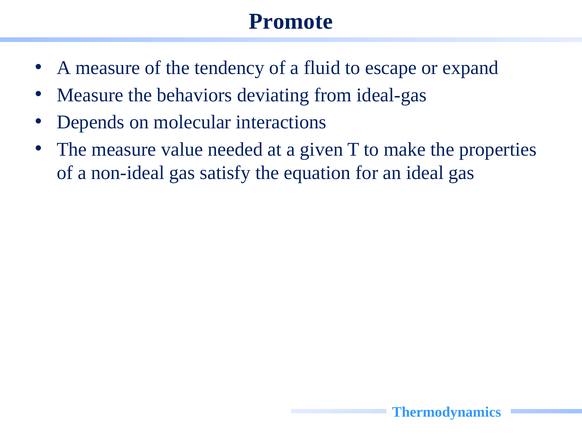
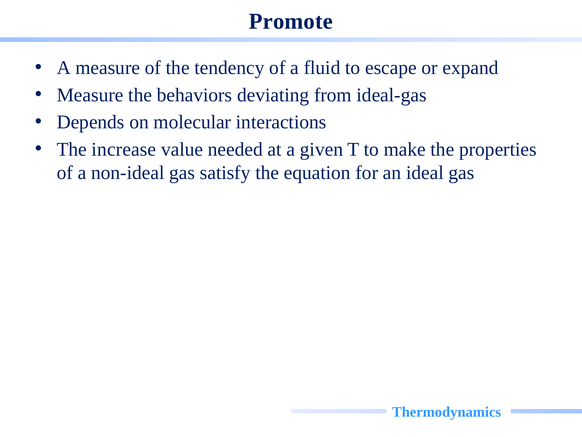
The measure: measure -> increase
